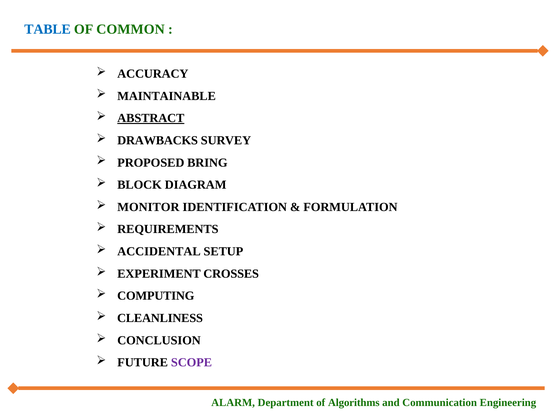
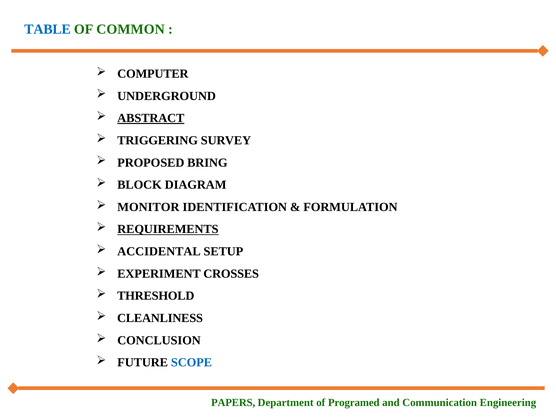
ACCURACY: ACCURACY -> COMPUTER
MAINTAINABLE: MAINTAINABLE -> UNDERGROUND
DRAWBACKS: DRAWBACKS -> TRIGGERING
REQUIREMENTS underline: none -> present
COMPUTING: COMPUTING -> THRESHOLD
SCOPE colour: purple -> blue
ALARM: ALARM -> PAPERS
Algorithms: Algorithms -> Programed
